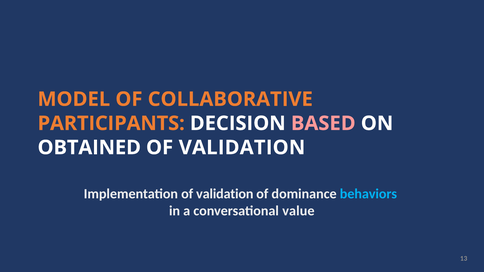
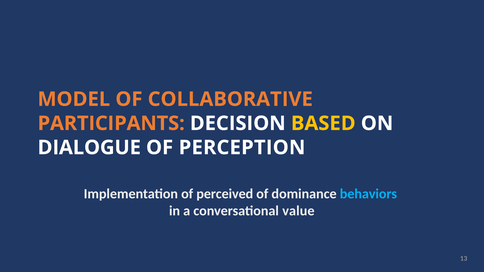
BASED colour: pink -> yellow
OBTAINED: OBTAINED -> DIALOGUE
VALIDATION at (242, 148): VALIDATION -> PERCEPTION
Implementation of validation: validation -> perceived
